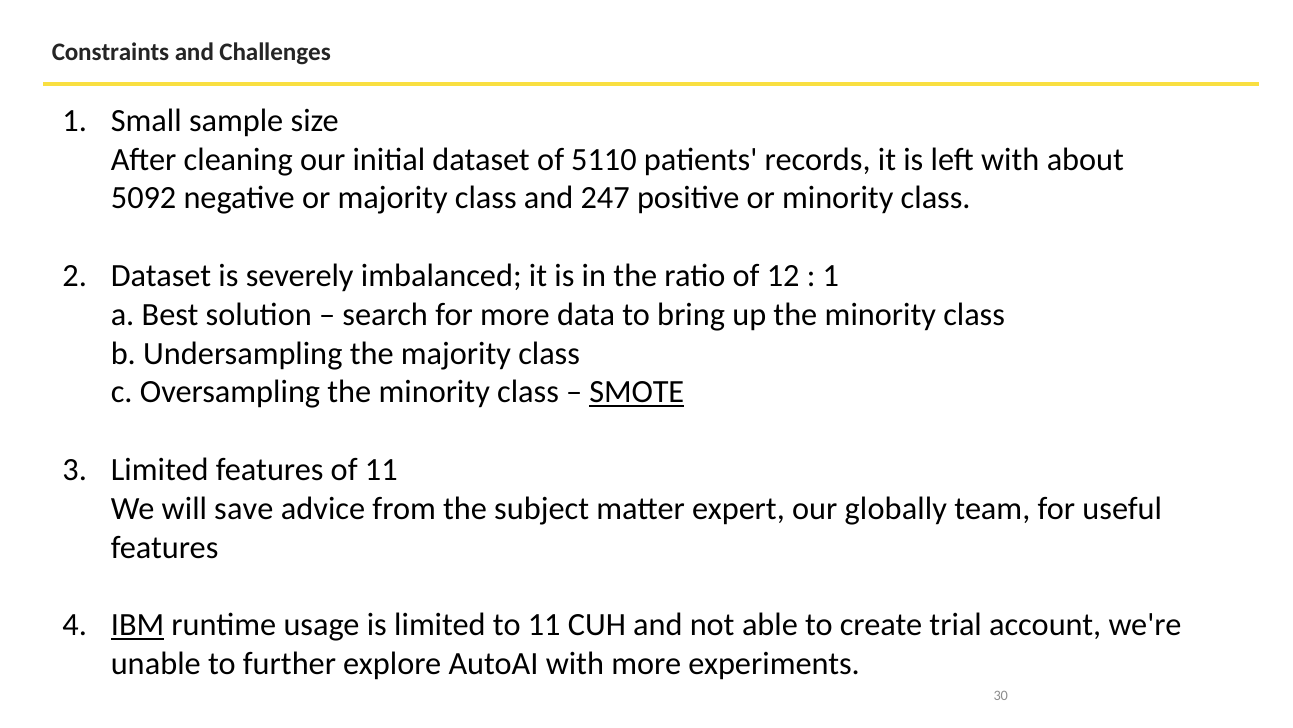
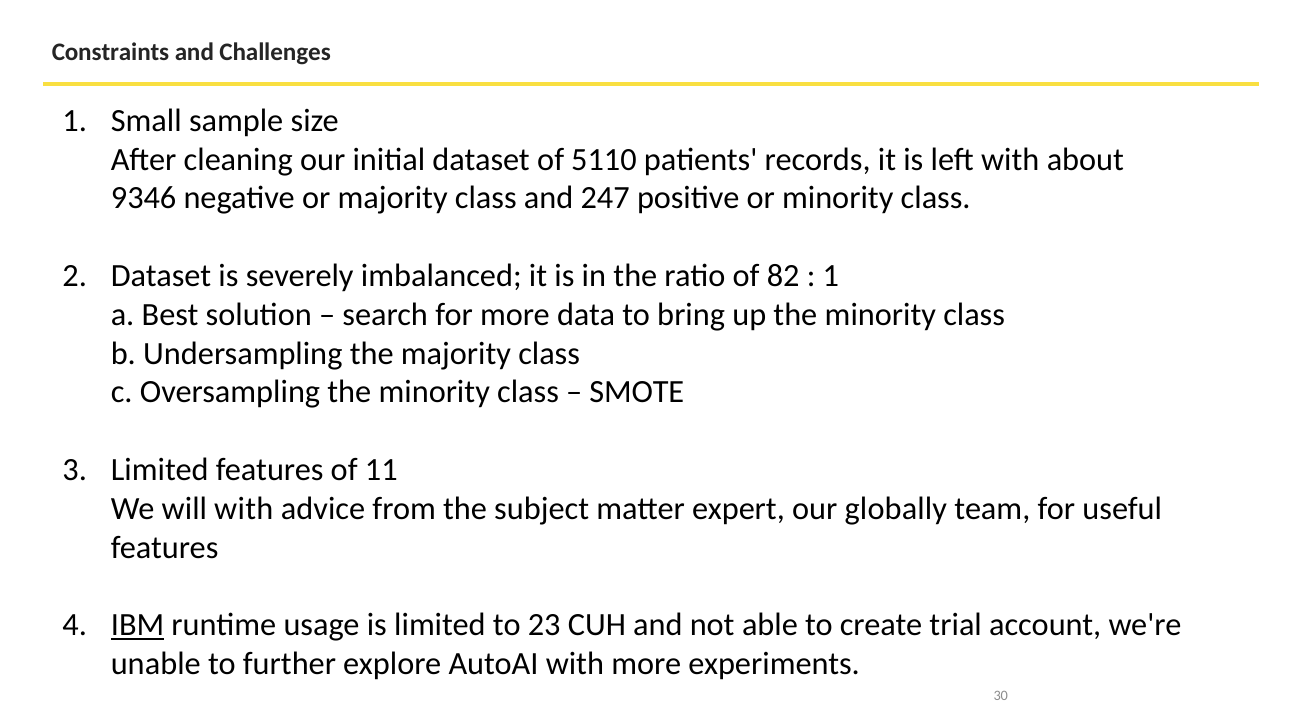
5092: 5092 -> 9346
12: 12 -> 82
SMOTE underline: present -> none
will save: save -> with
to 11: 11 -> 23
